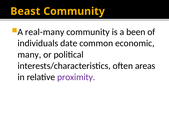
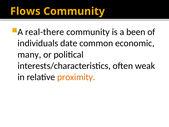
Beast: Beast -> Flows
real-many: real-many -> real-there
areas: areas -> weak
proximity colour: purple -> orange
